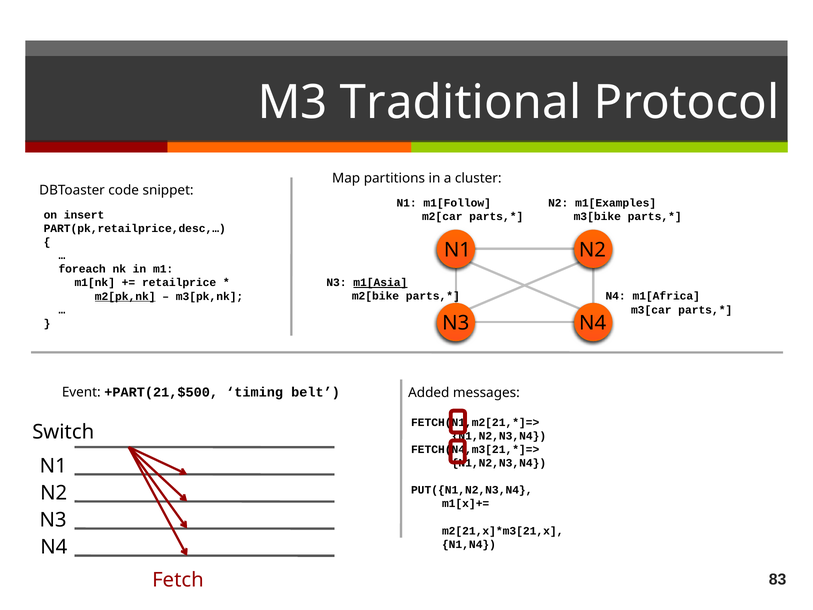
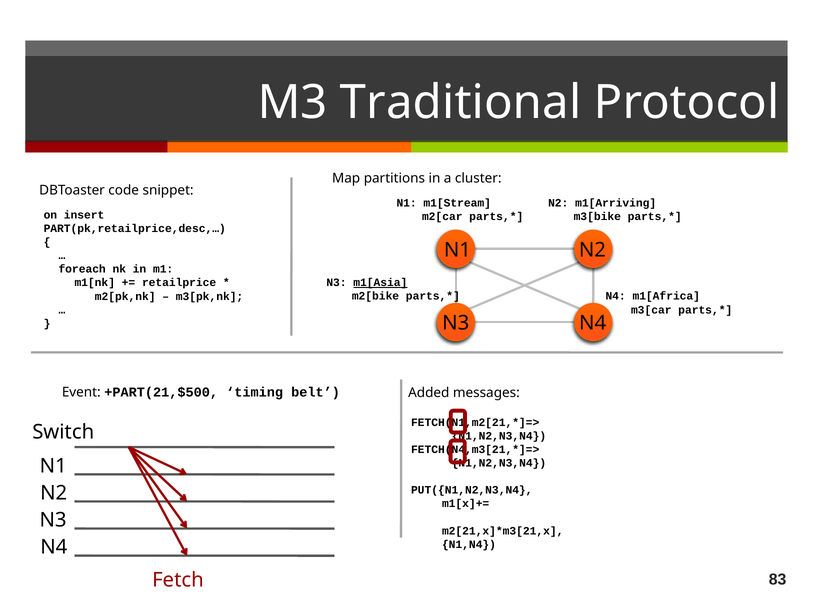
m1[Follow: m1[Follow -> m1[Stream
m1[Examples: m1[Examples -> m1[Arriving
m2[pk,nk underline: present -> none
